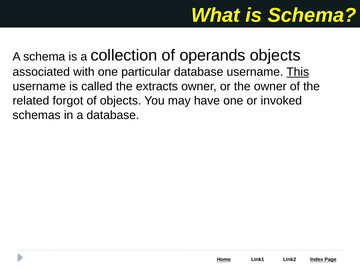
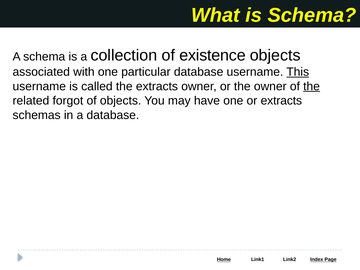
operands: operands -> existence
the at (312, 86) underline: none -> present
or invoked: invoked -> extracts
